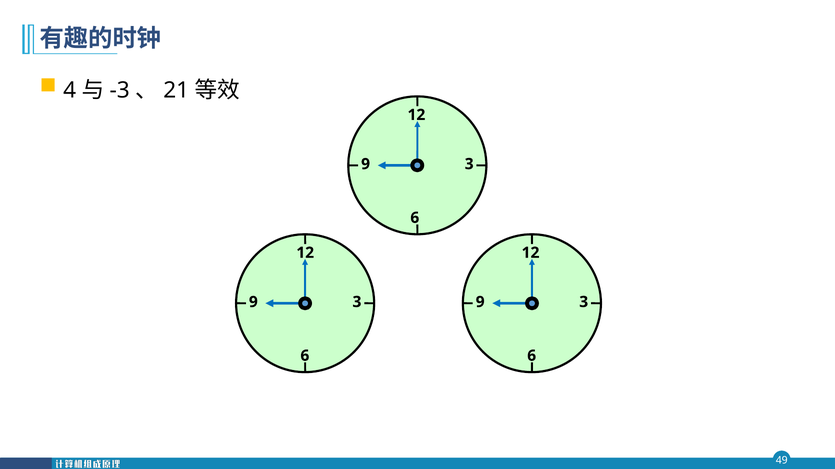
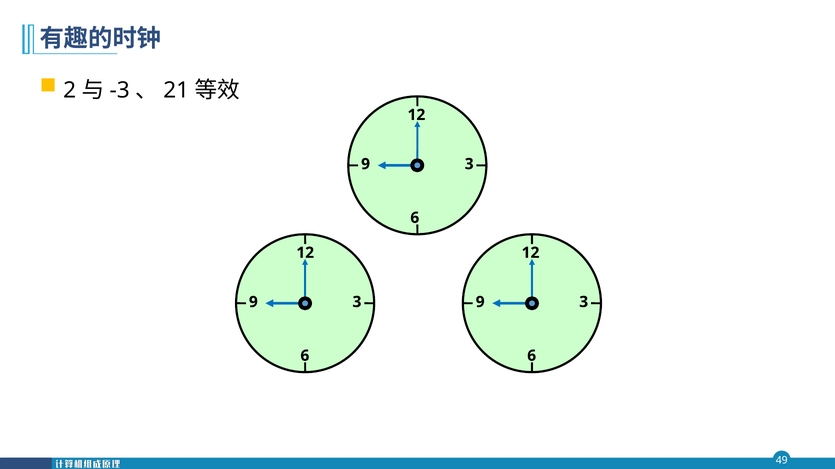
4: 4 -> 2
